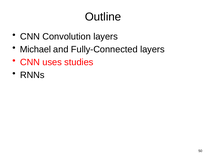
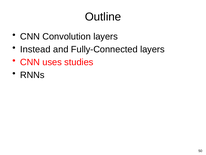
Michael: Michael -> Instead
